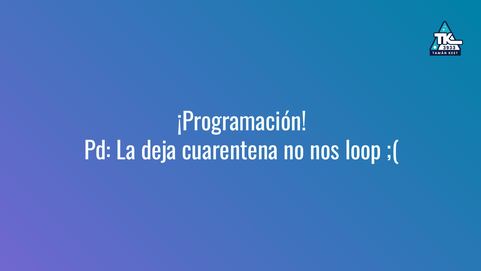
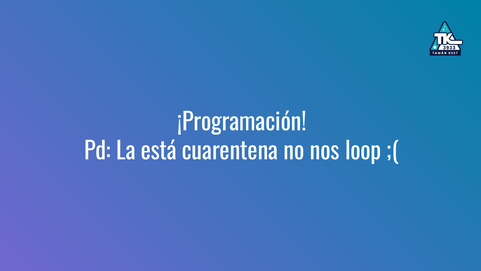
deja: deja -> está
